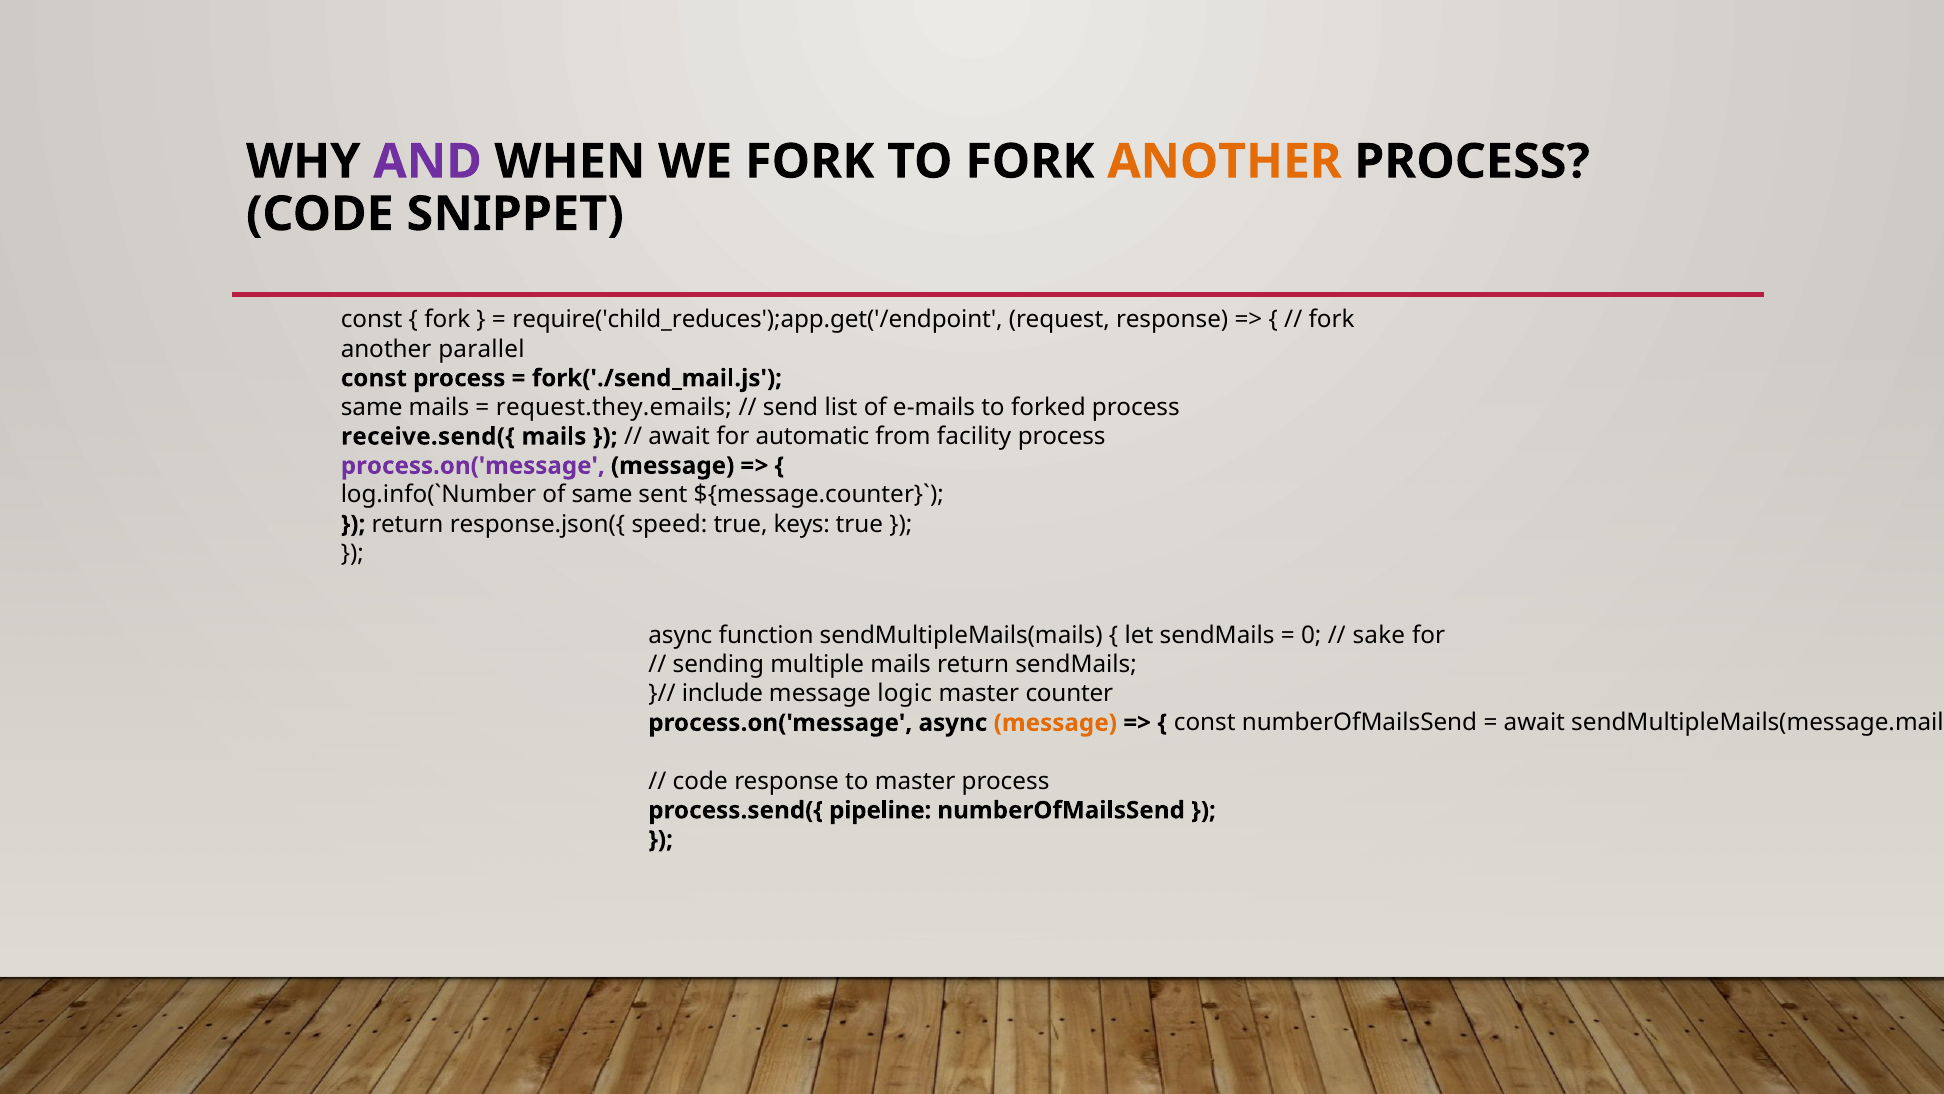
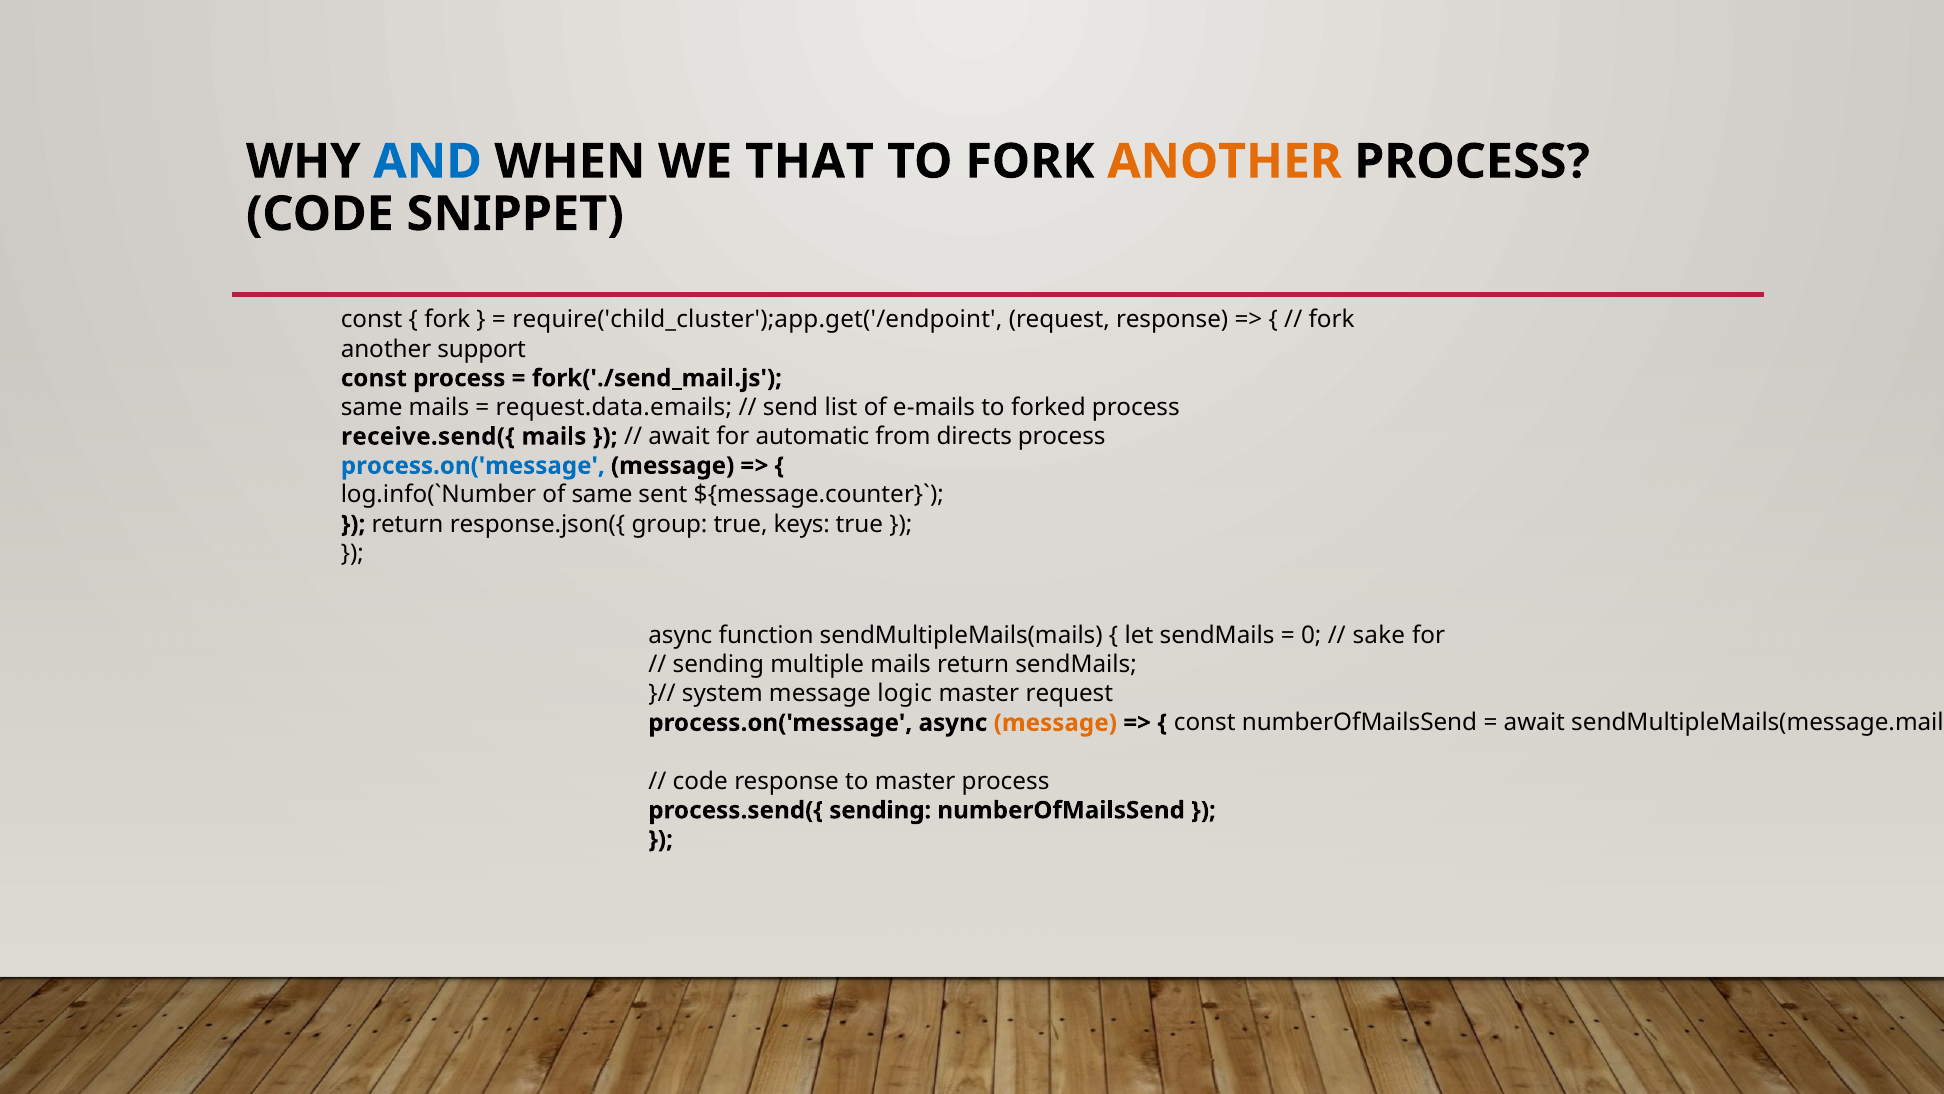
AND colour: purple -> blue
WE FORK: FORK -> THAT
require('child_reduces');app.get('/endpoint: require('child_reduces');app.get('/endpoint -> require('child_cluster');app.get('/endpoint
parallel: parallel -> support
request.they.emails: request.they.emails -> request.data.emails
facility: facility -> directs
process.on('message at (473, 466) colour: purple -> blue
speed: speed -> group
include: include -> system
master counter: counter -> request
process.send({ pipeline: pipeline -> sending
